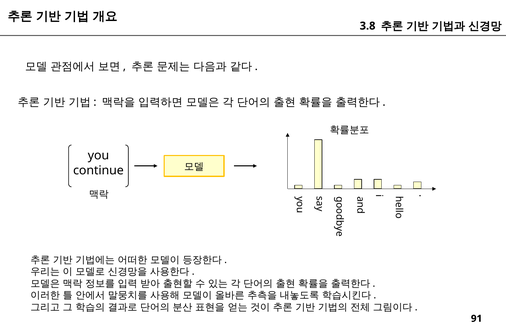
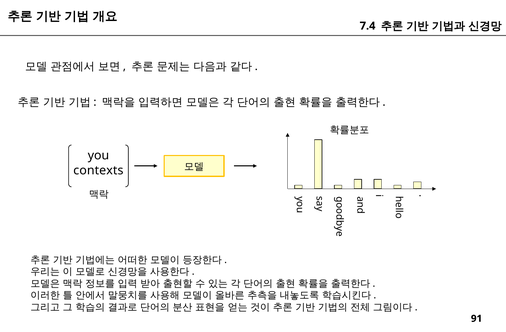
3.8: 3.8 -> 7.4
continue: continue -> contexts
